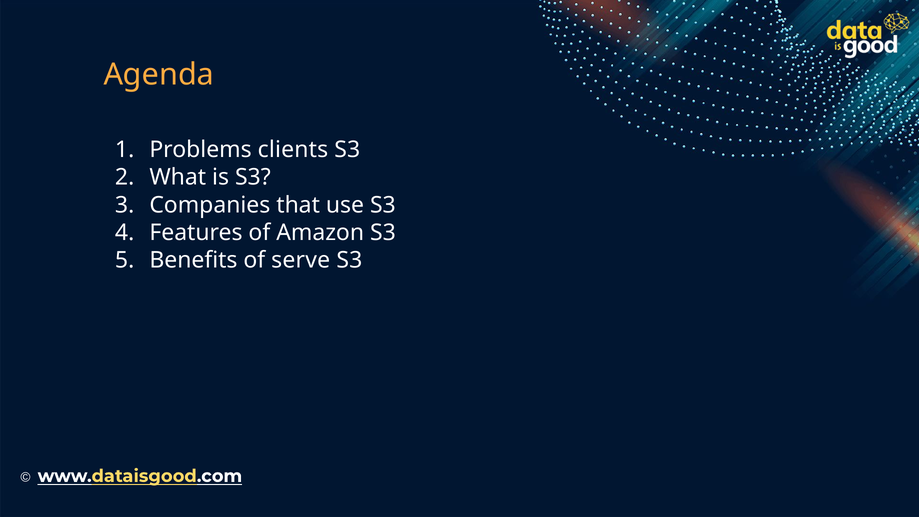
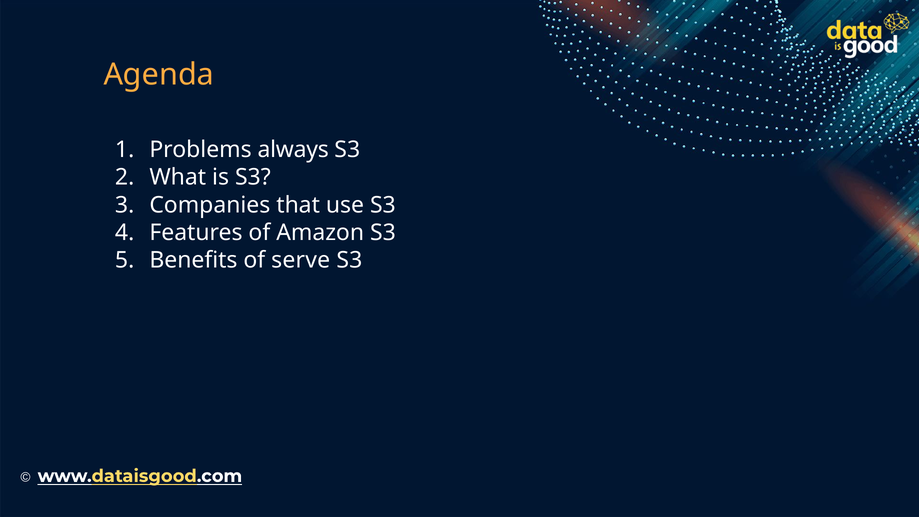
clients: clients -> always
